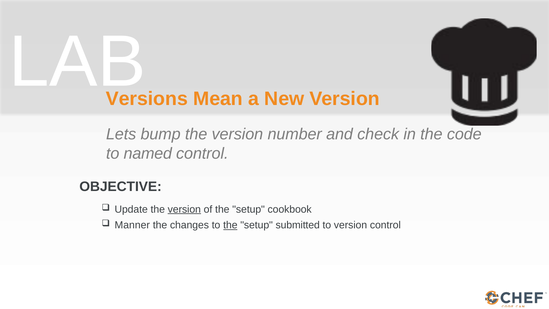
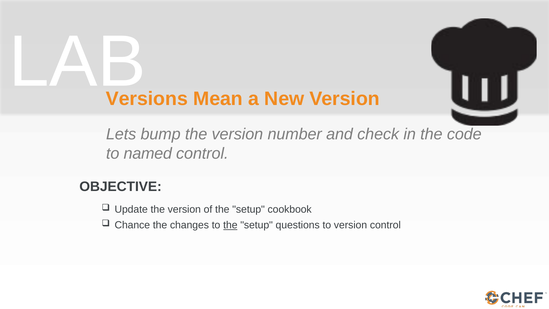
version at (184, 209) underline: present -> none
Manner: Manner -> Chance
submitted: submitted -> questions
